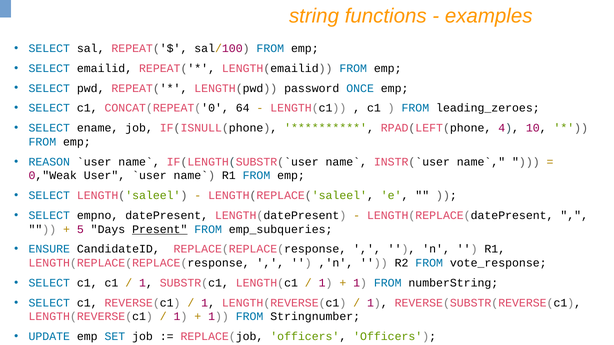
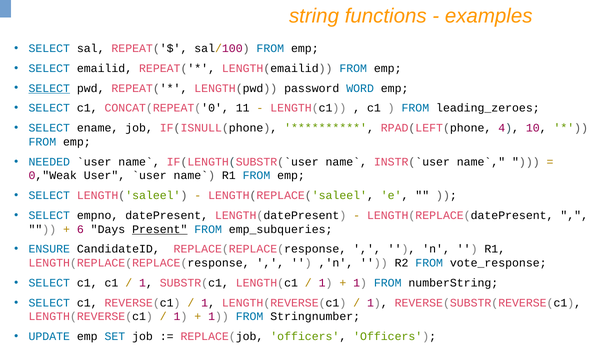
SELECT at (49, 88) underline: none -> present
ONCE: ONCE -> WORD
64: 64 -> 11
REASON: REASON -> NEEDED
5: 5 -> 6
